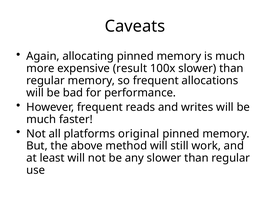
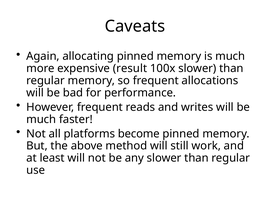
original: original -> become
